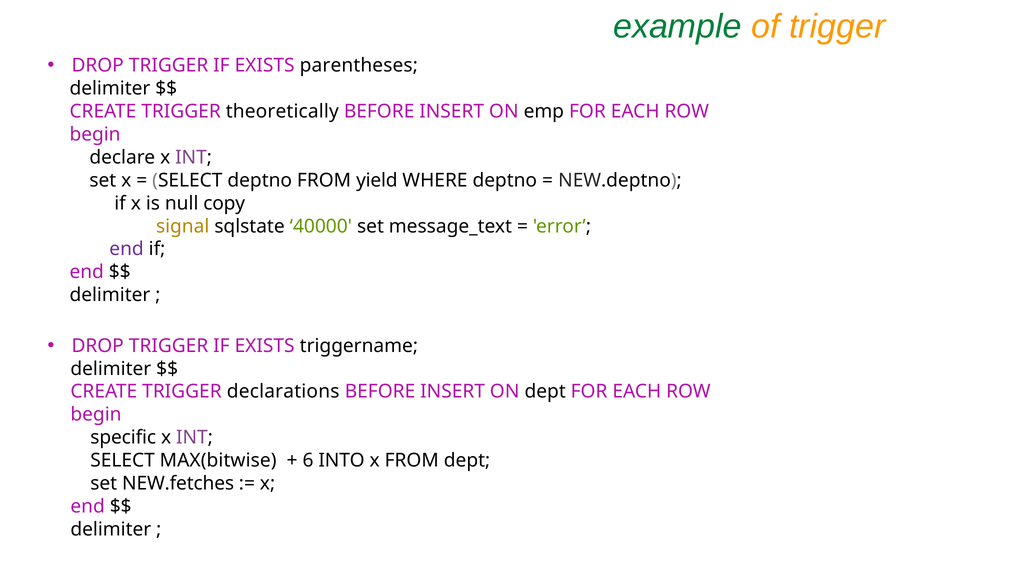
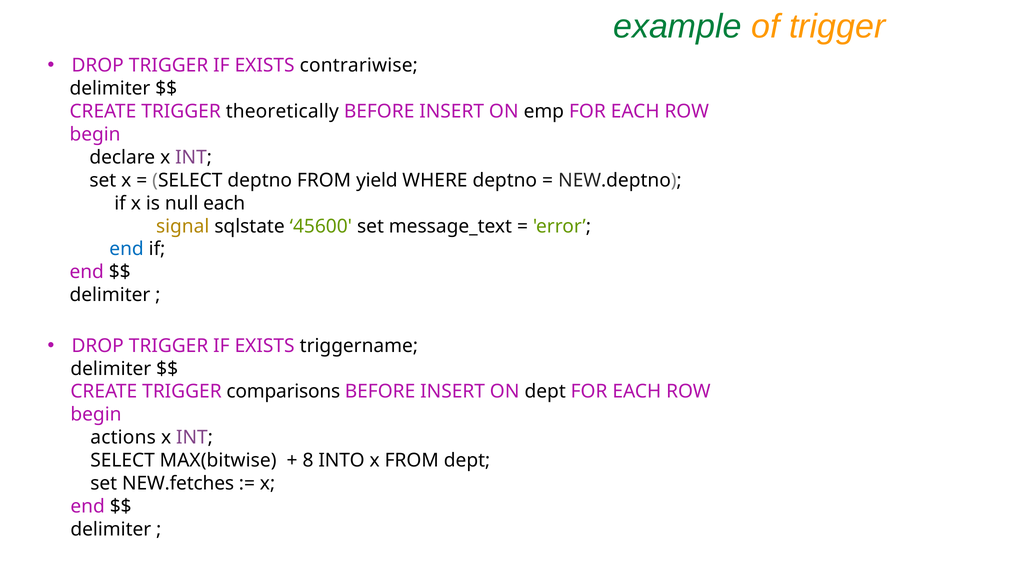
parentheses: parentheses -> contrariwise
null copy: copy -> each
40000: 40000 -> 45600
end at (127, 249) colour: purple -> blue
declarations: declarations -> comparisons
specific: specific -> actions
6: 6 -> 8
